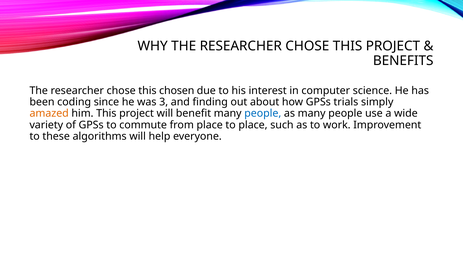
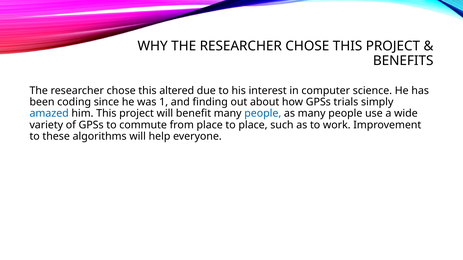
chosen: chosen -> altered
3: 3 -> 1
amazed colour: orange -> blue
